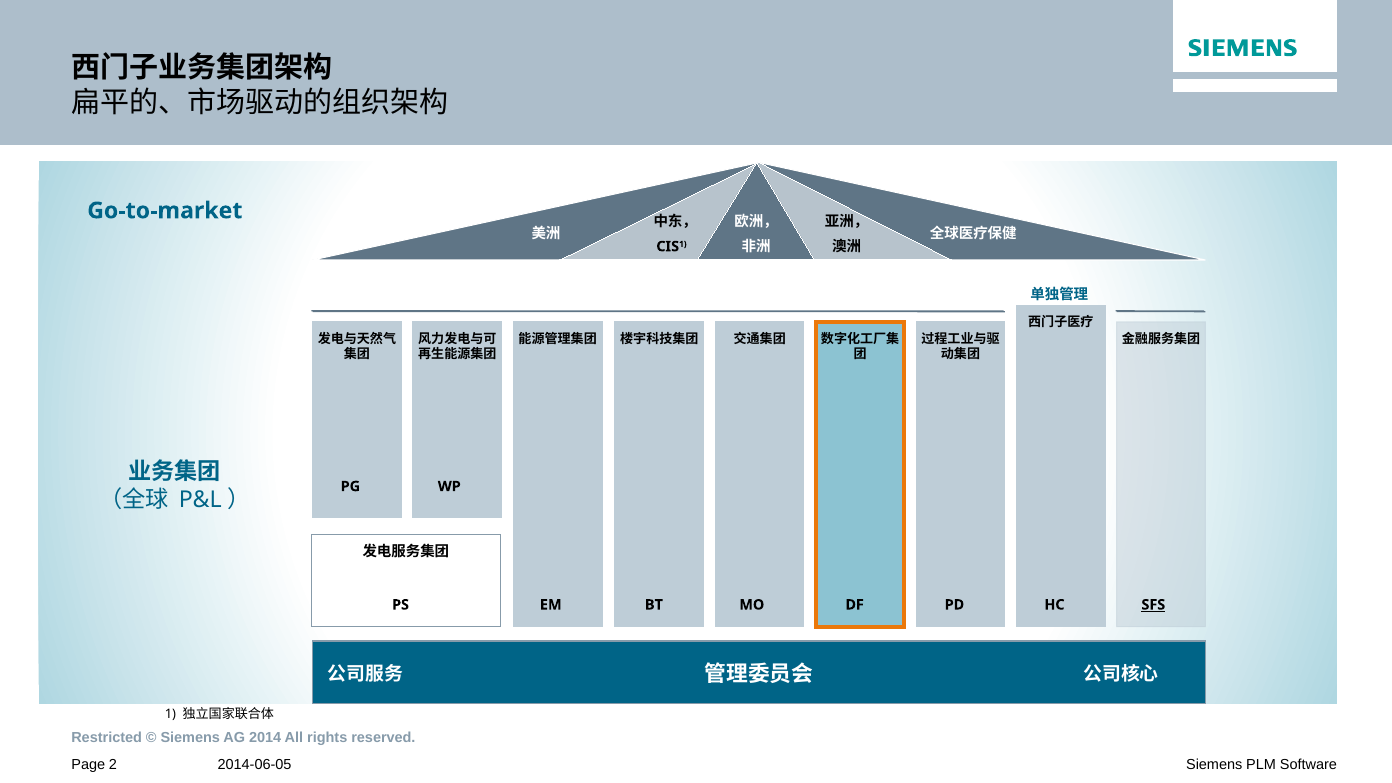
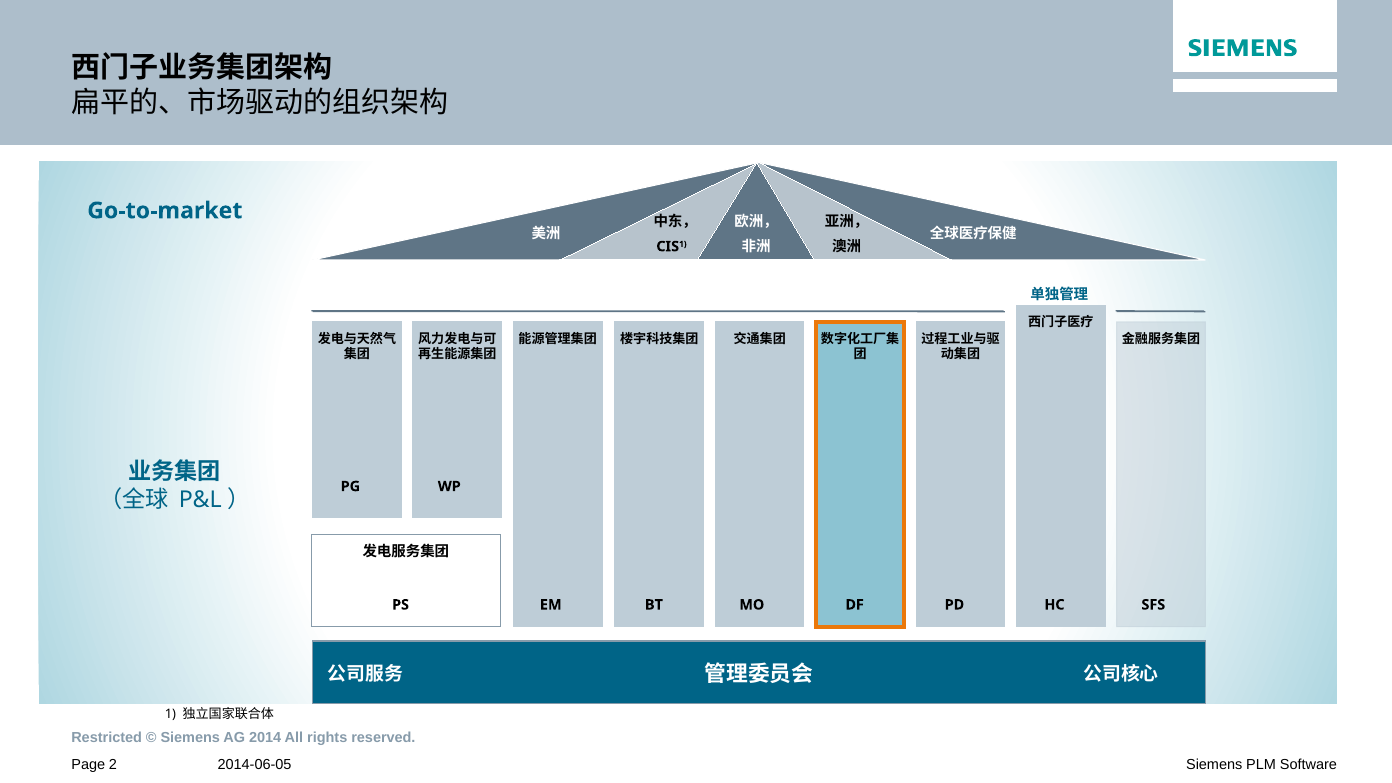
SFS underline: present -> none
